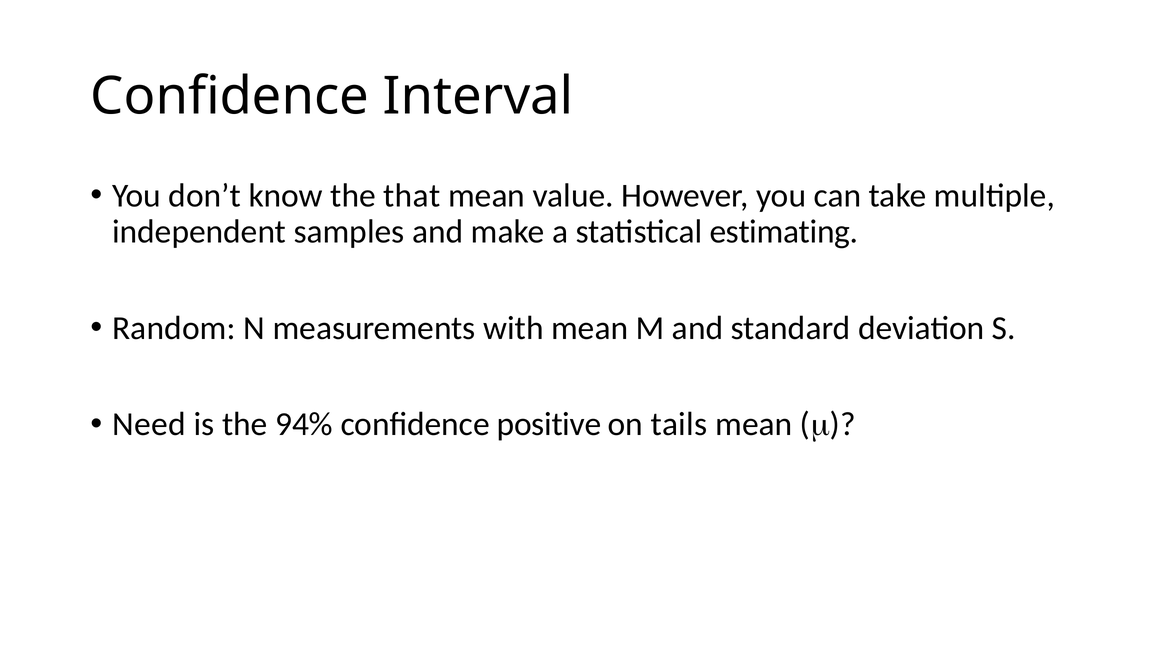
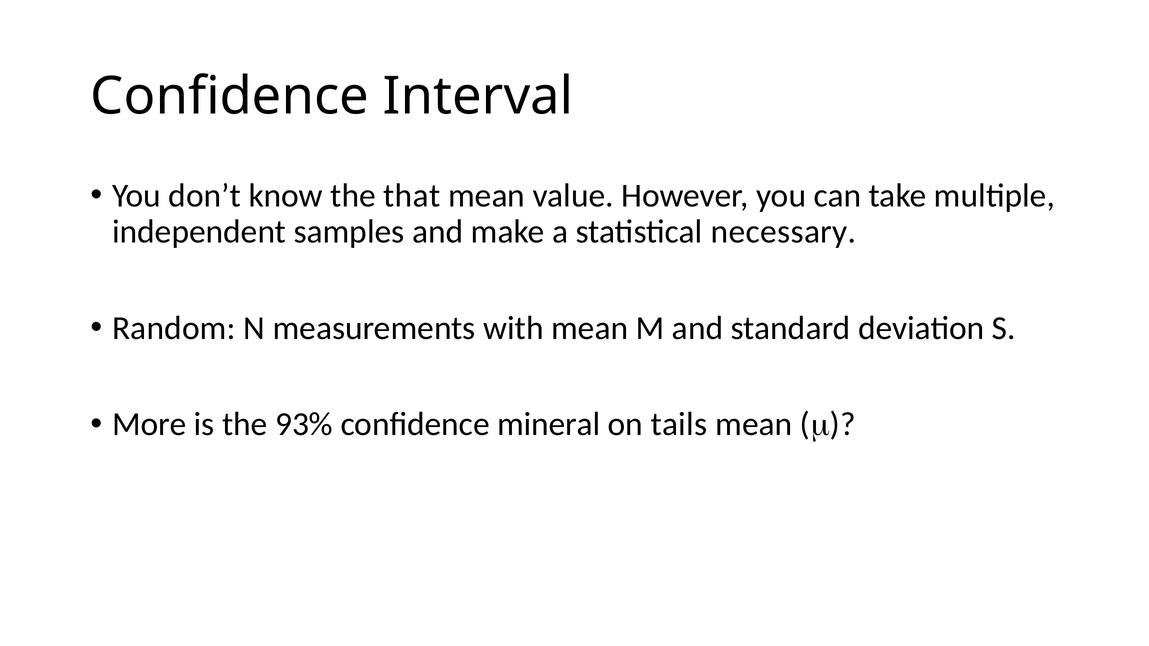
estimating: estimating -> necessary
Need: Need -> More
94%: 94% -> 93%
positive: positive -> mineral
